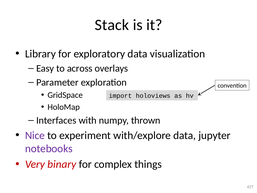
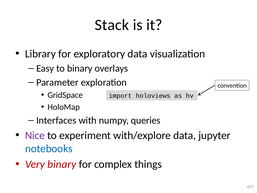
to across: across -> binary
thrown: thrown -> queries
notebooks colour: purple -> blue
